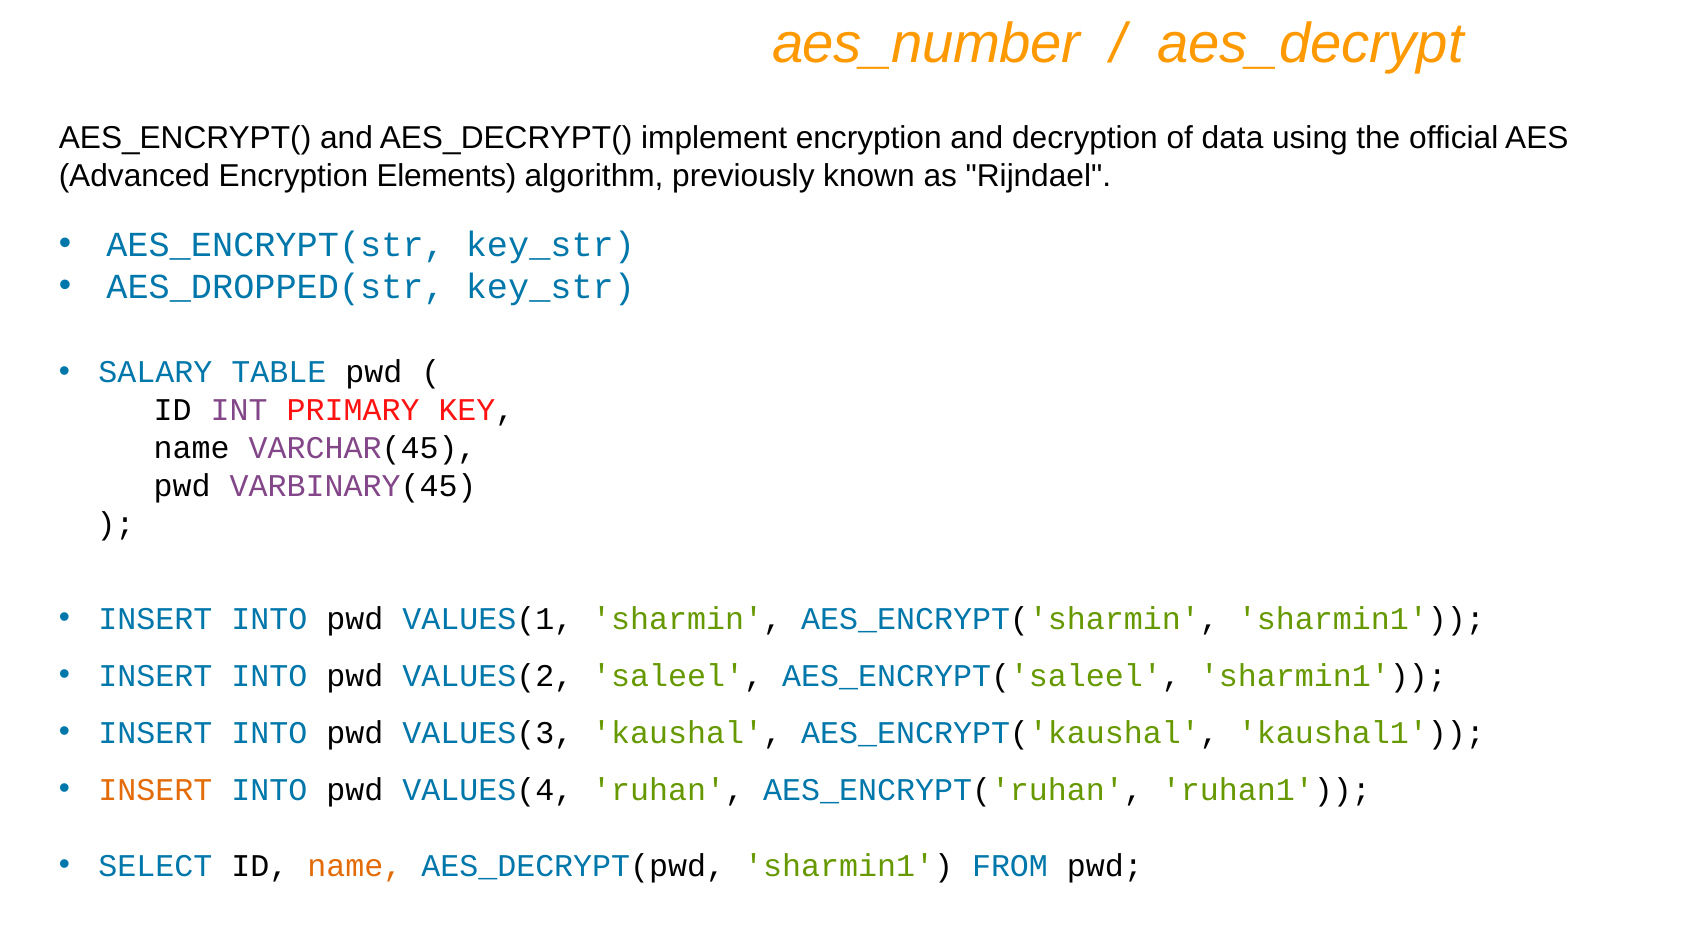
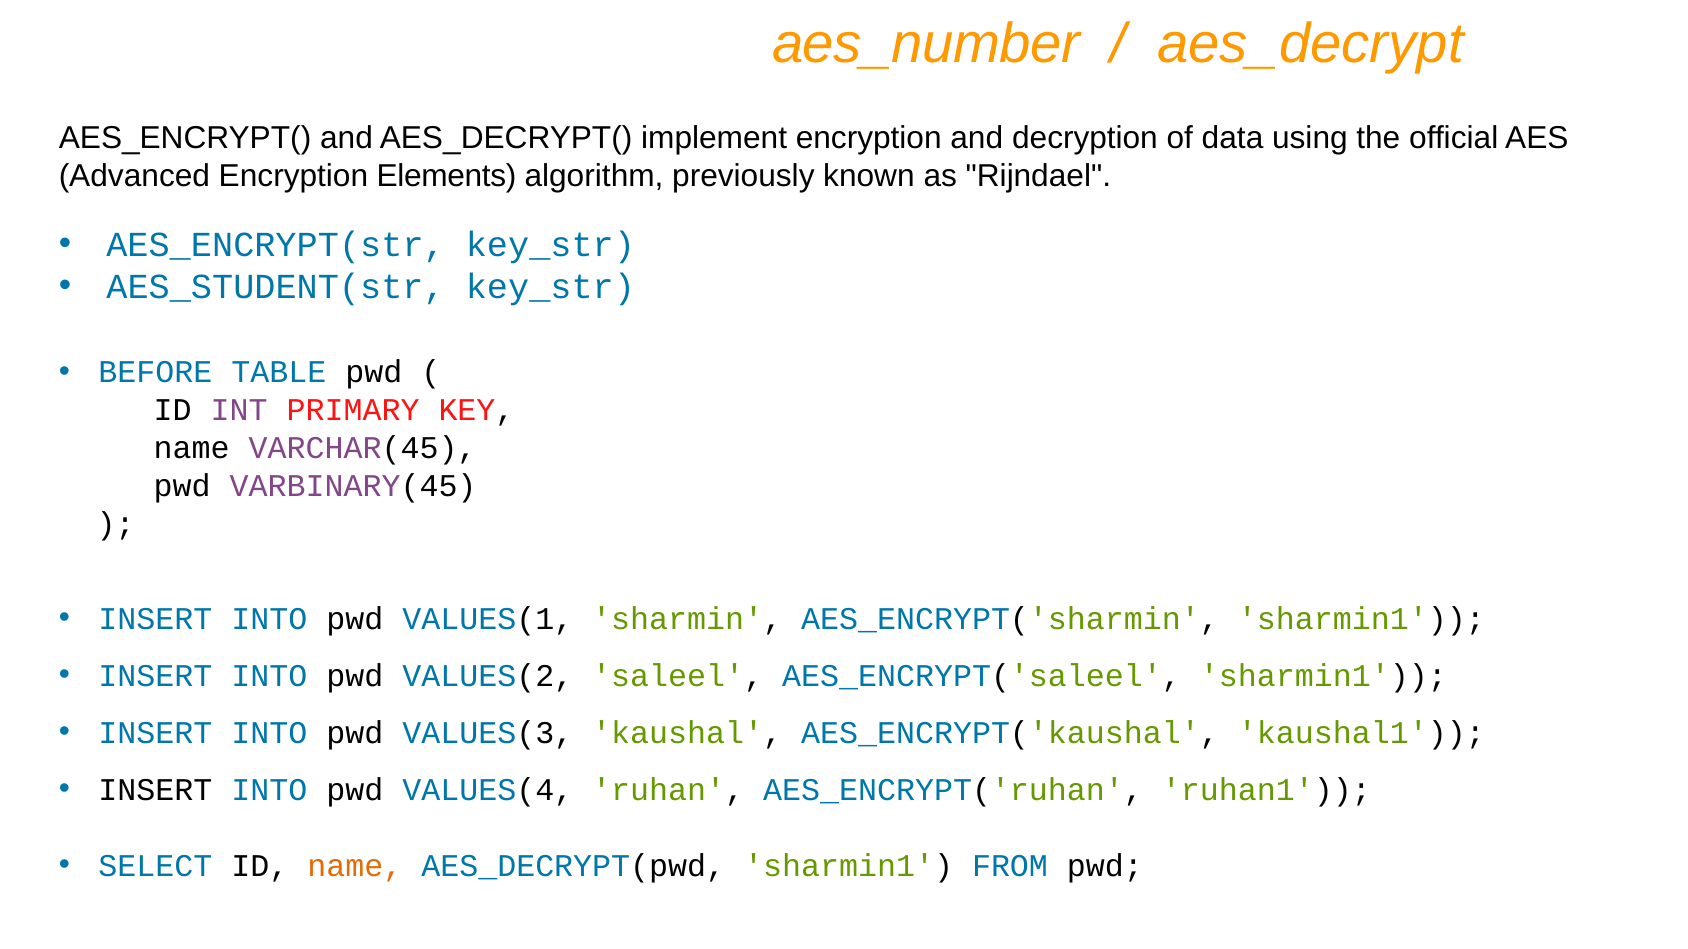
AES_DROPPED(str: AES_DROPPED(str -> AES_STUDENT(str
SALARY: SALARY -> BEFORE
INSERT at (155, 790) colour: orange -> black
